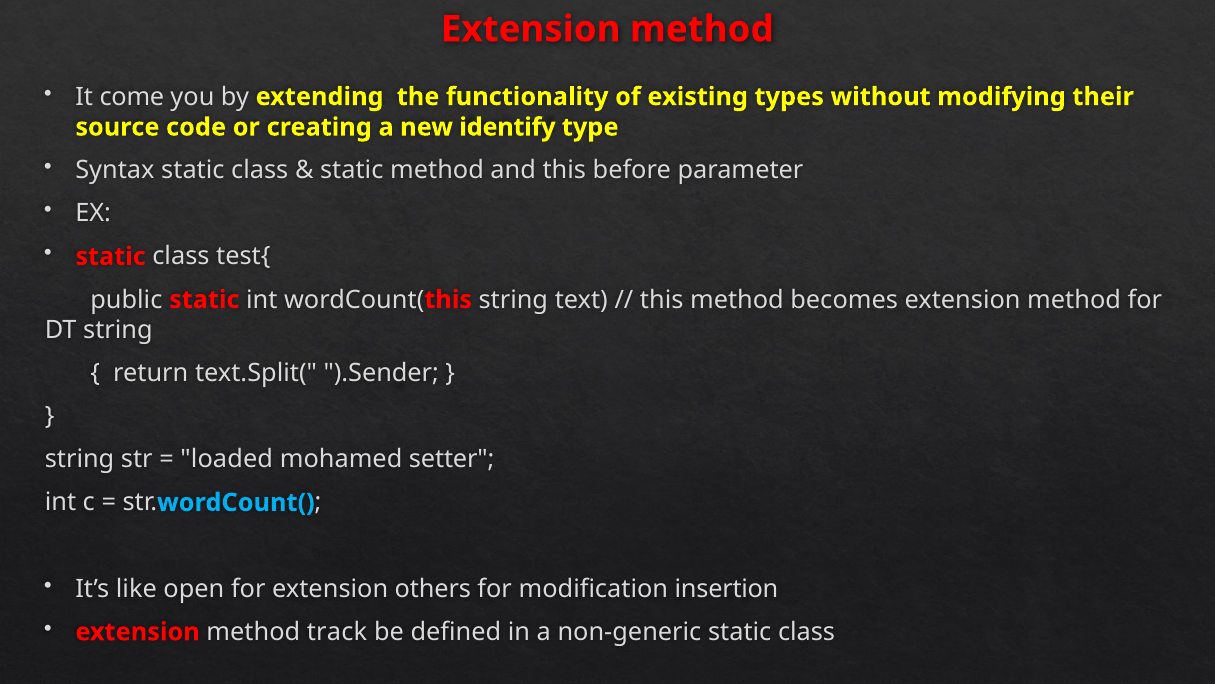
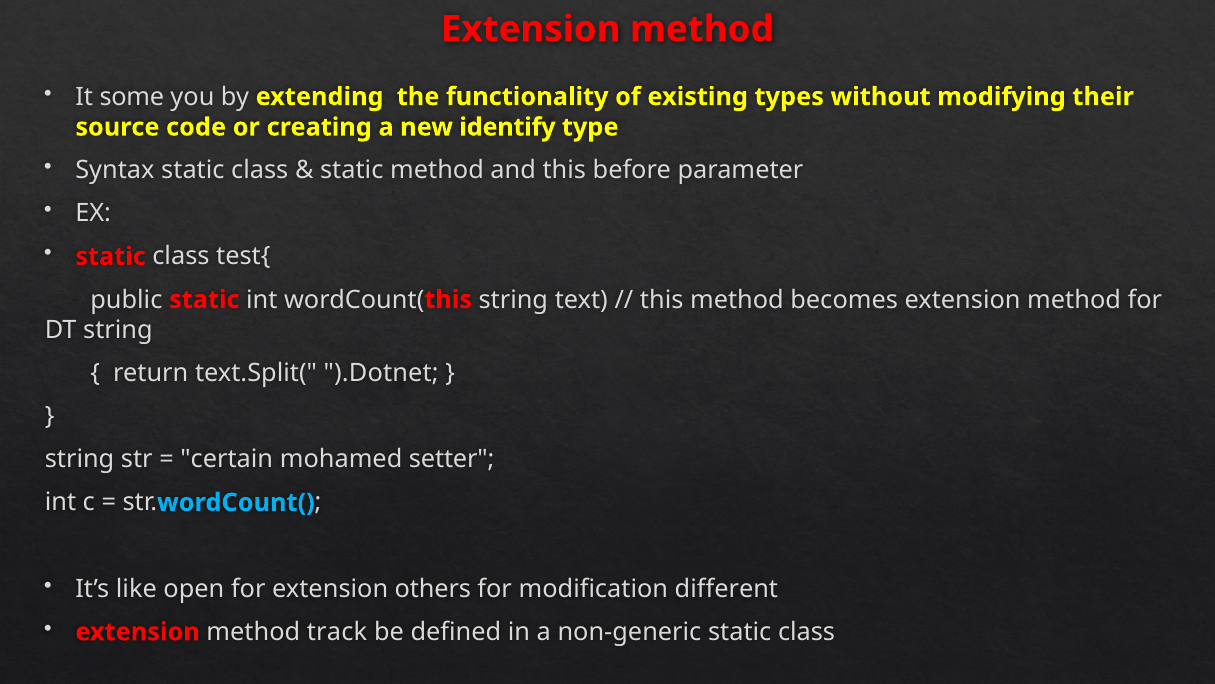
come: come -> some
).Sender: ).Sender -> ).Dotnet
loaded: loaded -> certain
insertion: insertion -> different
